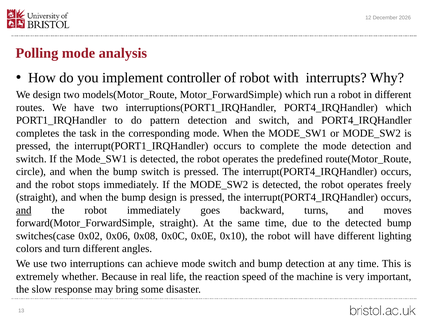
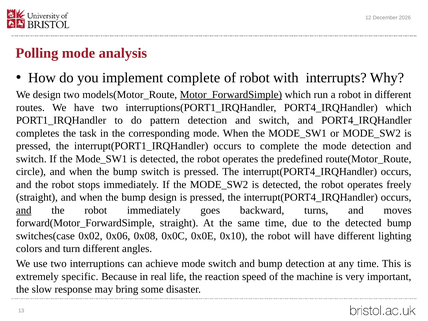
implement controller: controller -> complete
Motor_ForwardSimple underline: none -> present
whether: whether -> specific
